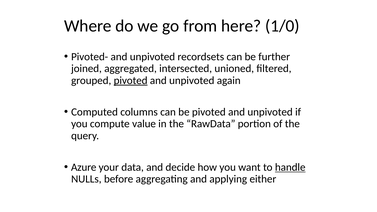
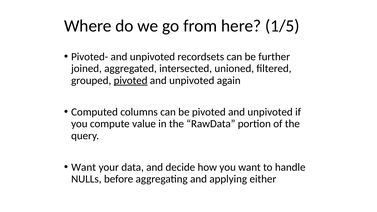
1/0: 1/0 -> 1/5
Azure at (84, 167): Azure -> Want
handle underline: present -> none
